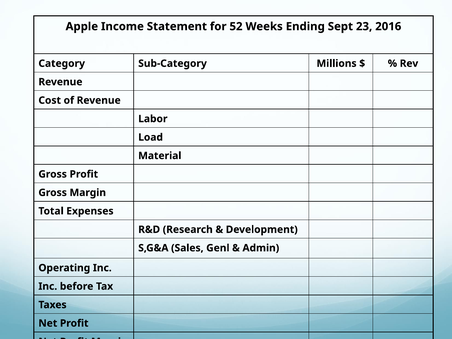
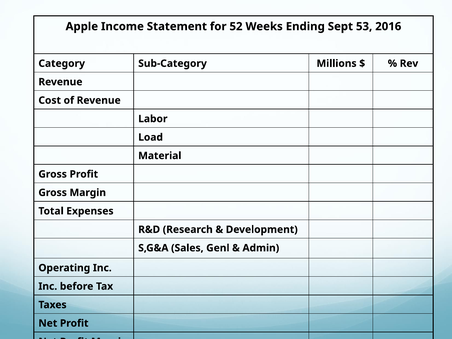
23: 23 -> 53
